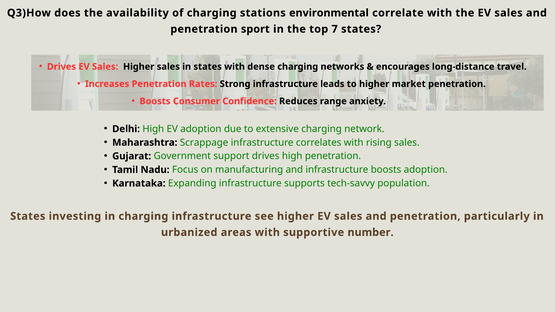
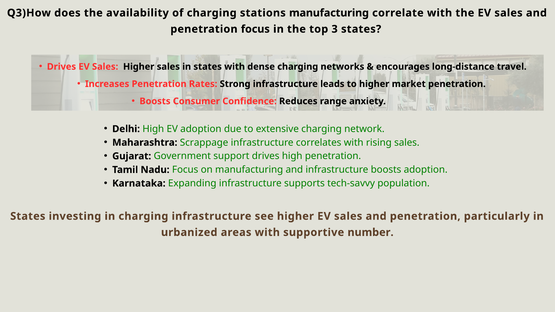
stations environmental: environmental -> manufacturing
penetration sport: sport -> focus
7: 7 -> 3
